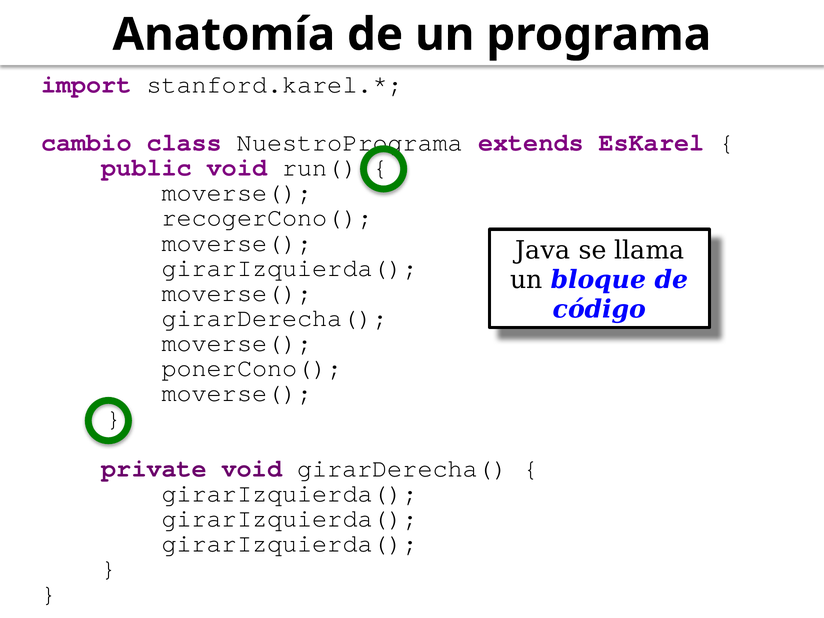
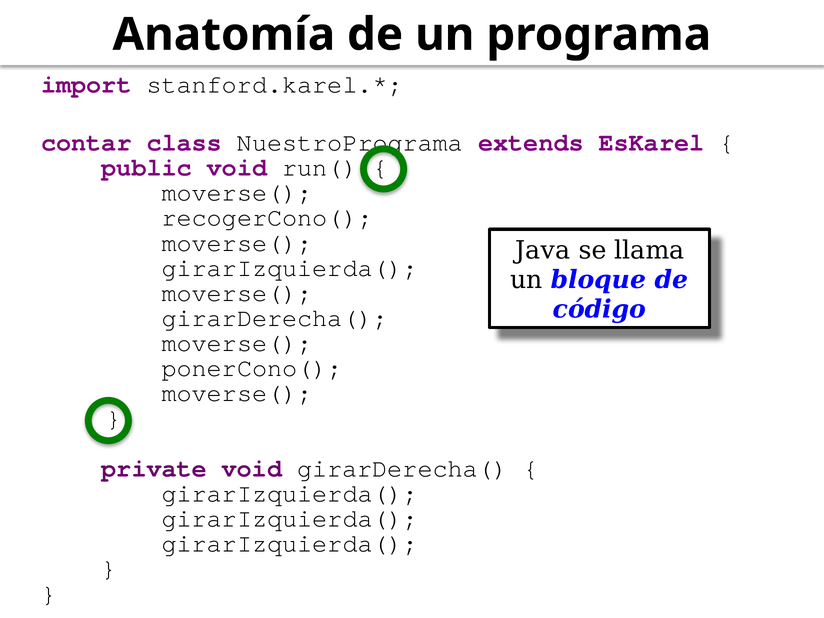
cambio: cambio -> contar
